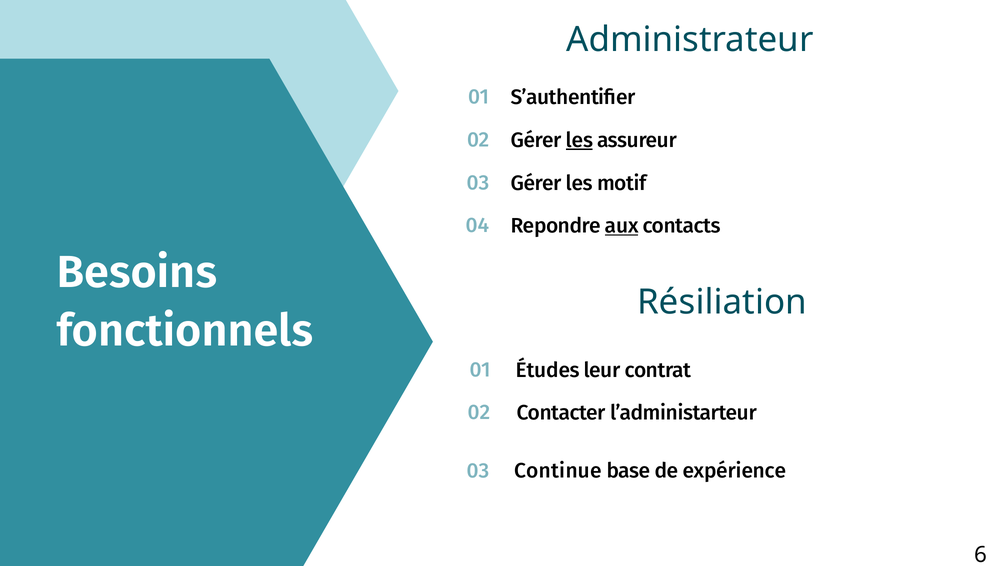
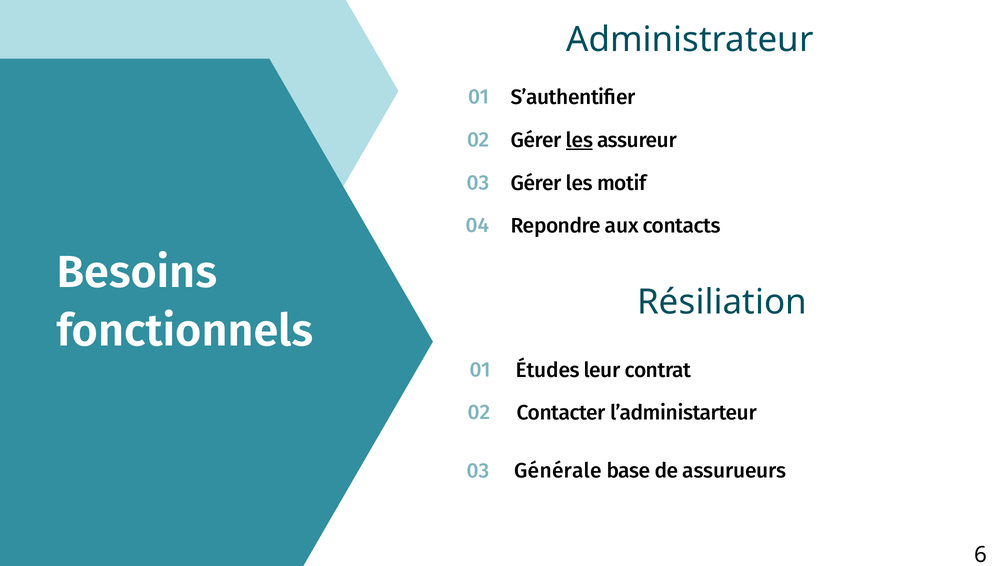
aux underline: present -> none
Continue: Continue -> Générale
expérience: expérience -> assurueurs
